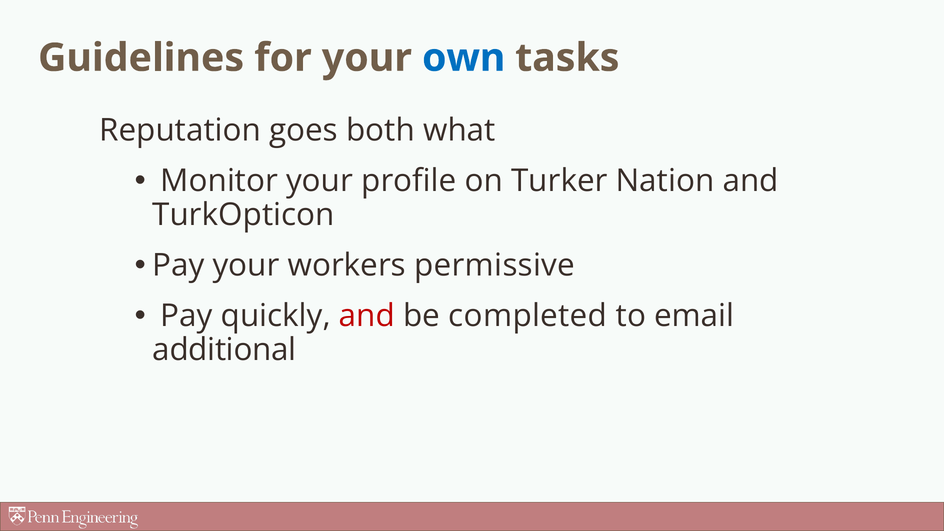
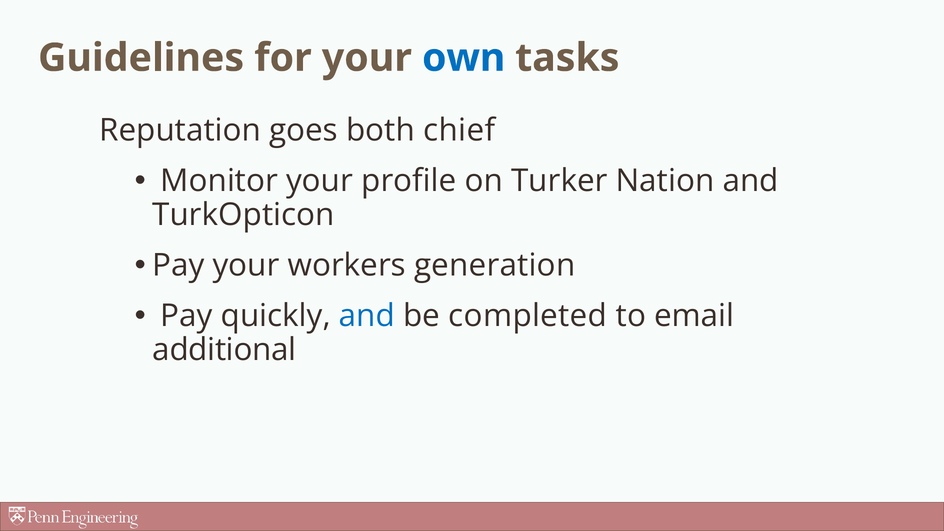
what: what -> chief
permissive: permissive -> generation
and at (367, 316) colour: red -> blue
